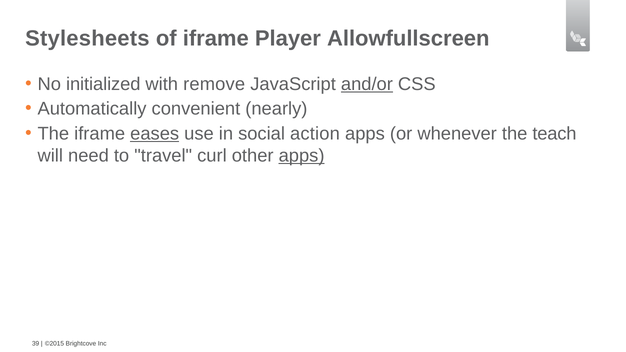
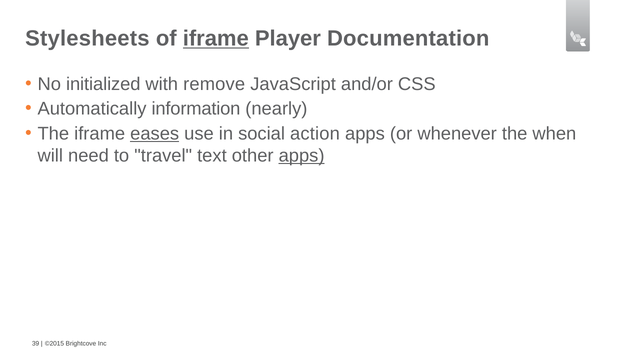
iframe at (216, 39) underline: none -> present
Allowfullscreen: Allowfullscreen -> Documentation
and/or underline: present -> none
convenient: convenient -> information
teach: teach -> when
curl: curl -> text
